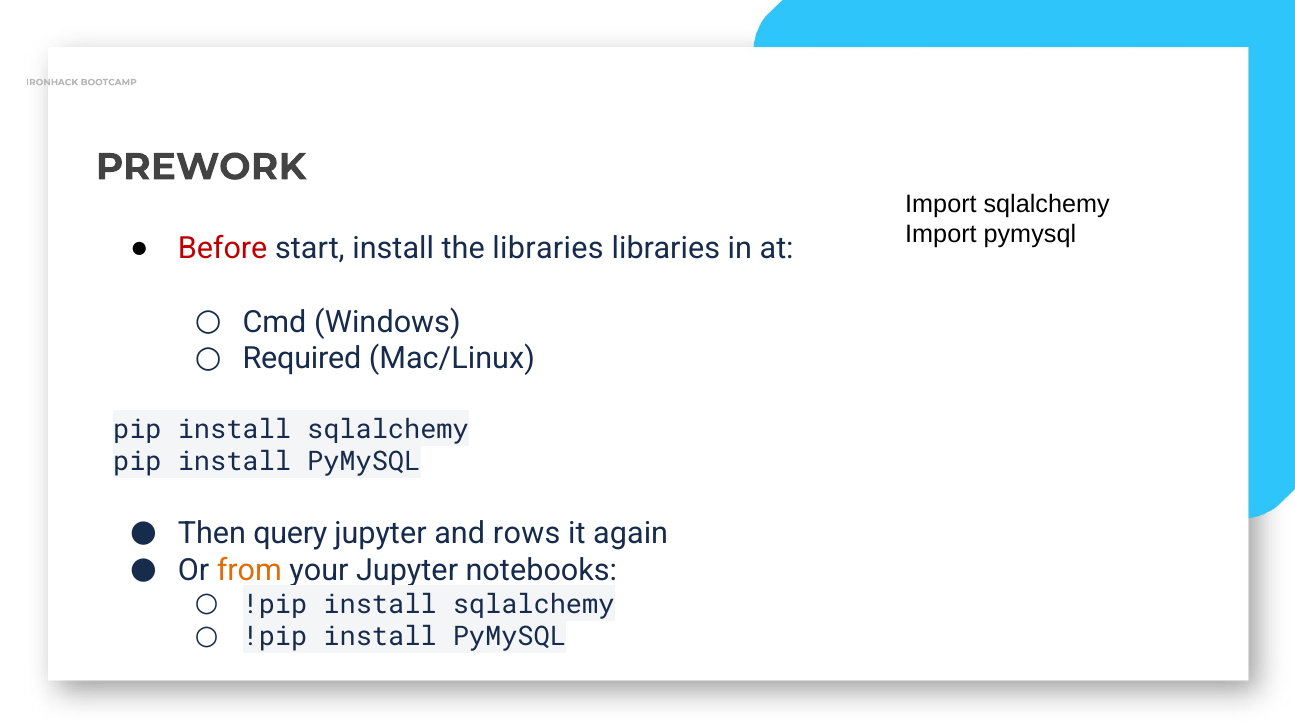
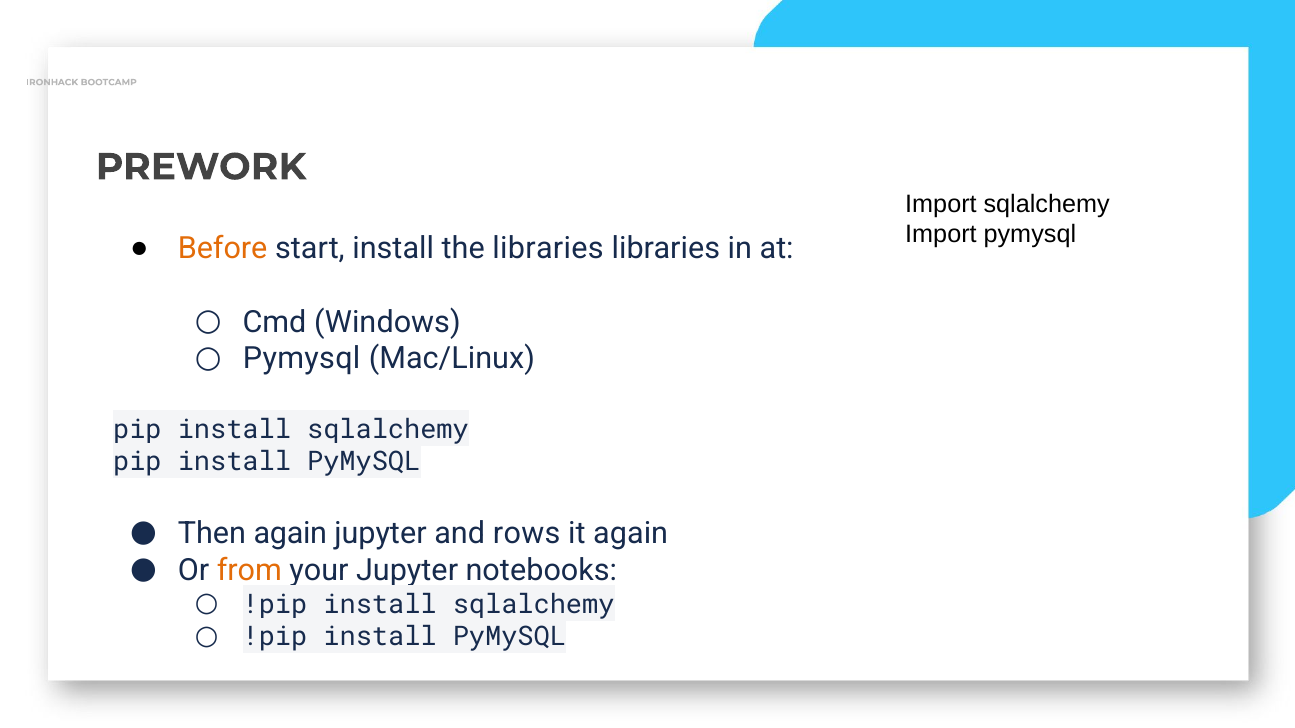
Before colour: red -> orange
Required at (302, 359): Required -> Pymysql
Then query: query -> again
